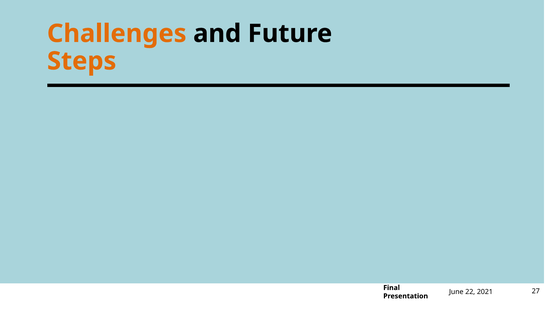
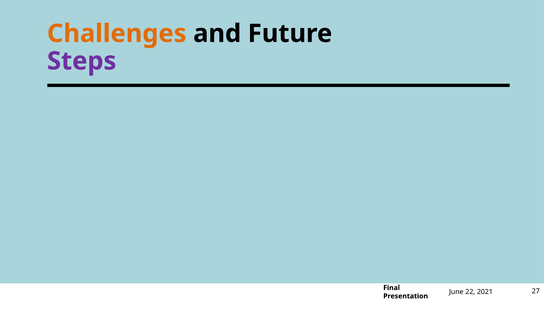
Steps colour: orange -> purple
